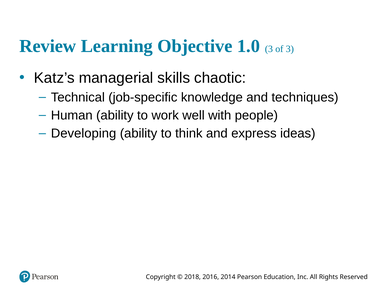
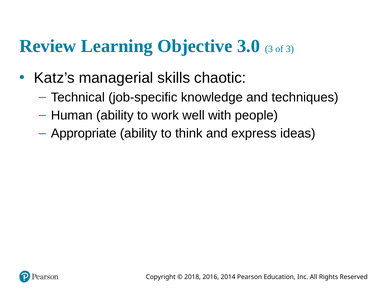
1.0: 1.0 -> 3.0
Developing: Developing -> Appropriate
